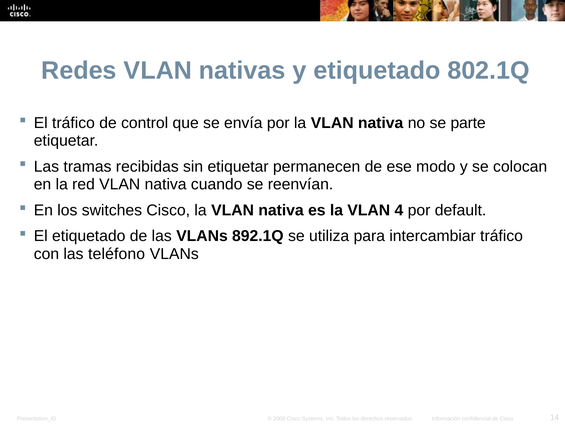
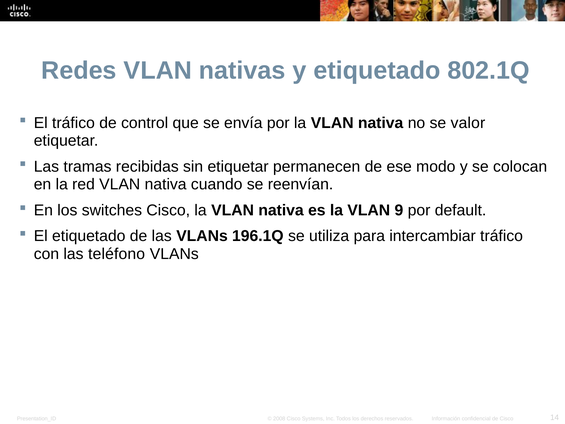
parte: parte -> valor
4: 4 -> 9
892.1Q: 892.1Q -> 196.1Q
